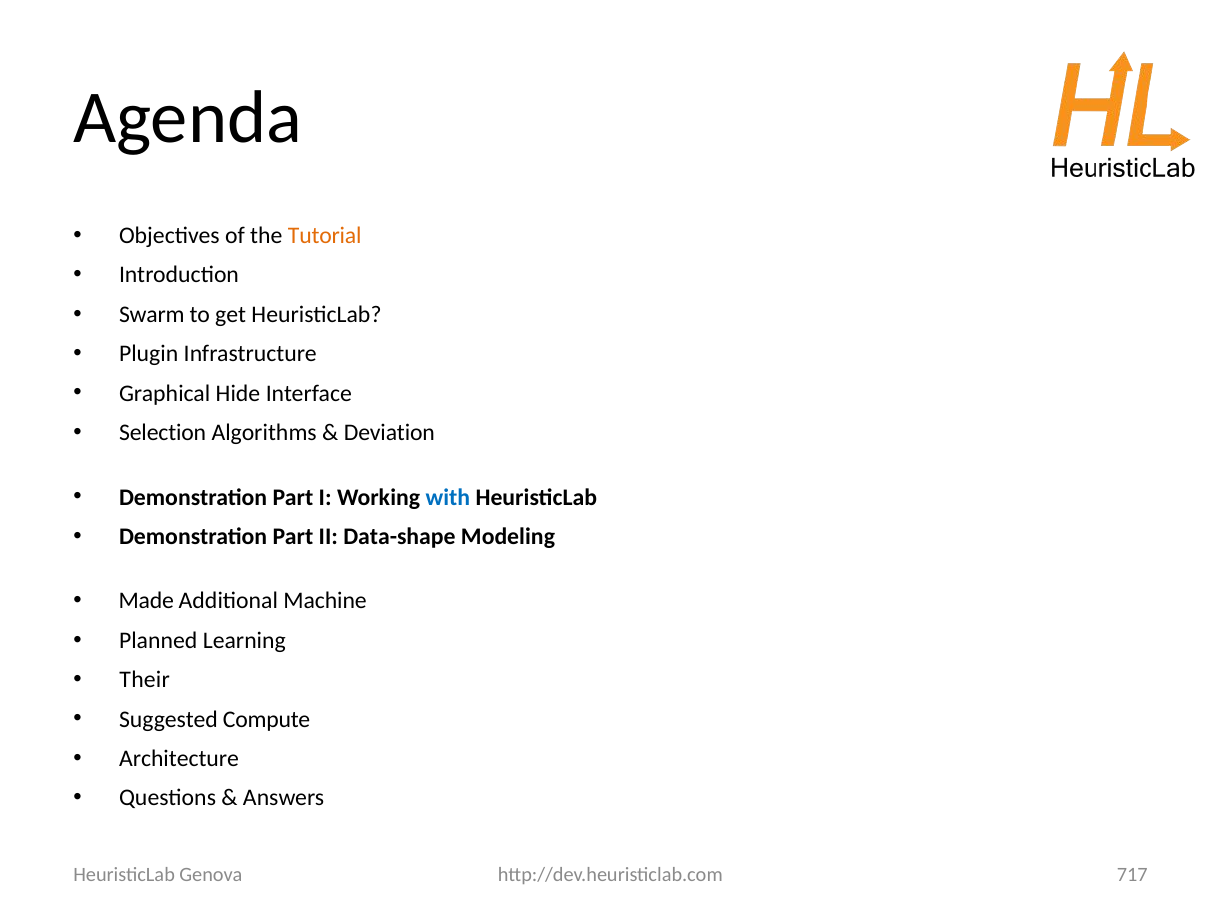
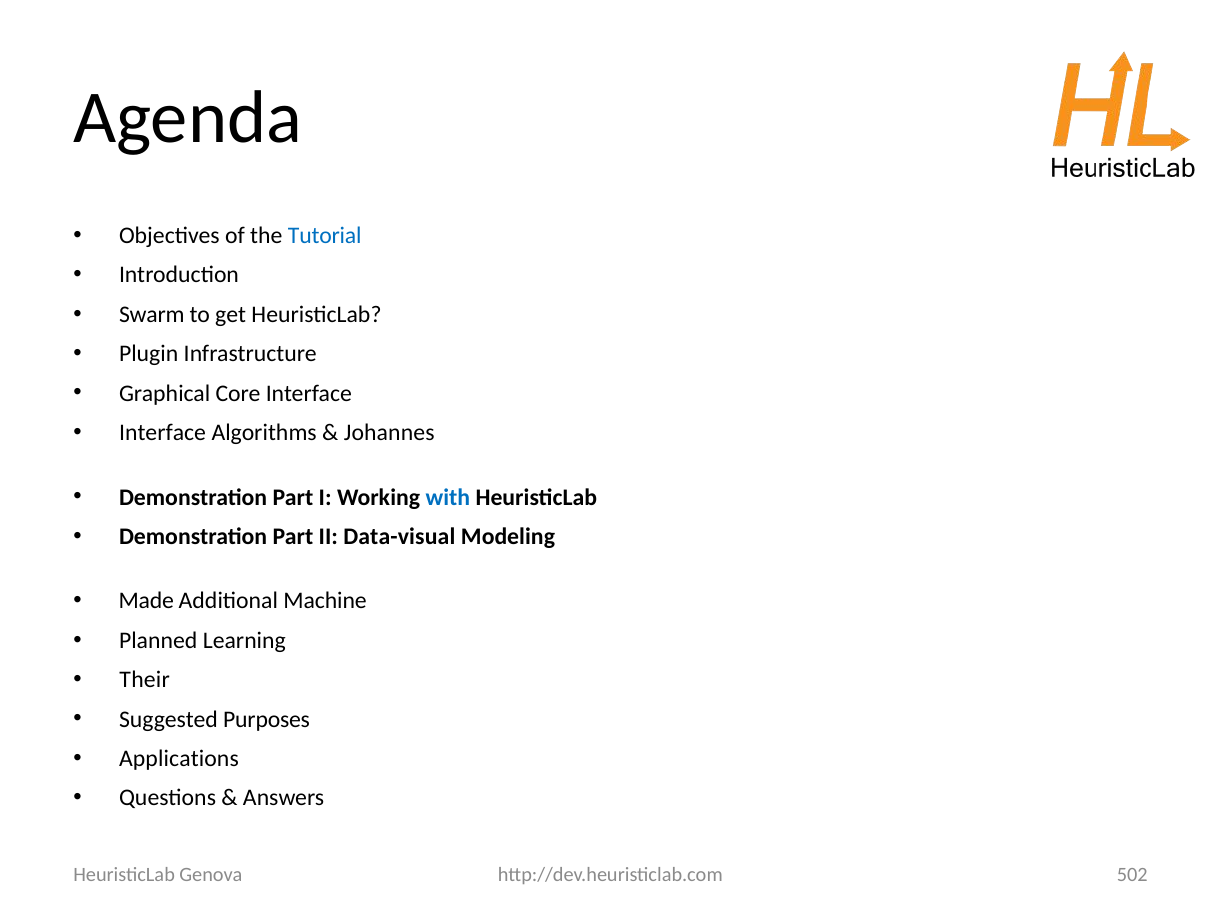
Tutorial colour: orange -> blue
Hide: Hide -> Core
Selection at (163, 433): Selection -> Interface
Deviation: Deviation -> Johannes
Data-shape: Data-shape -> Data-visual
Compute: Compute -> Purposes
Architecture: Architecture -> Applications
717: 717 -> 502
